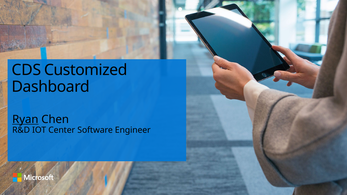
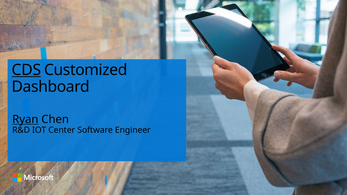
CDS underline: none -> present
